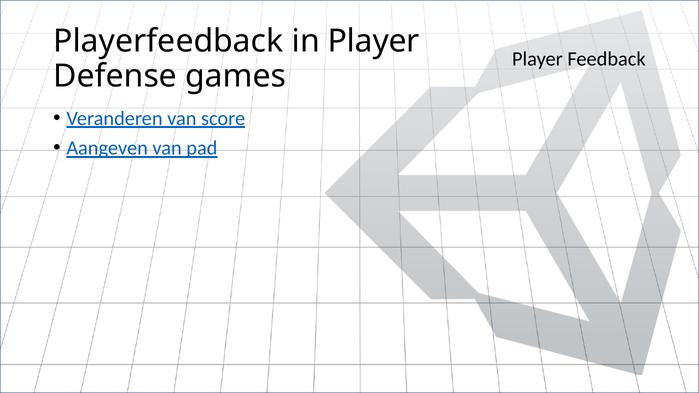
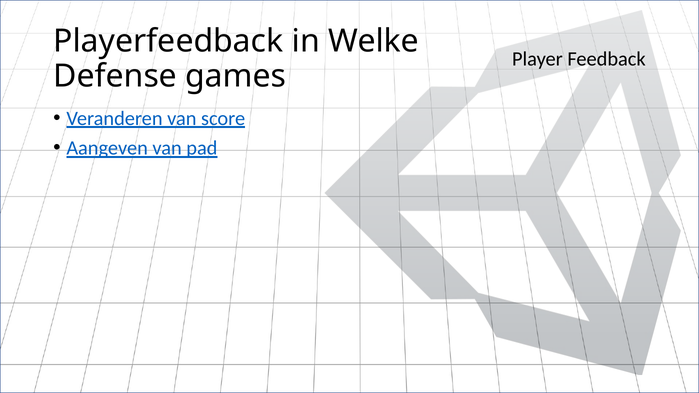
in Player: Player -> Welke
